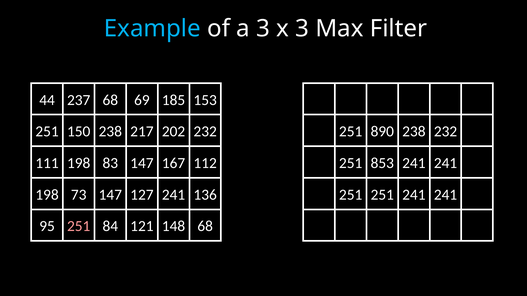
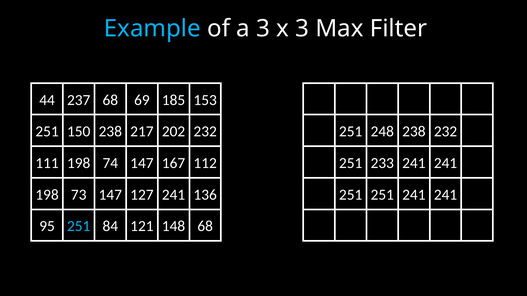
890: 890 -> 248
83: 83 -> 74
853: 853 -> 233
251 at (79, 227) colour: pink -> light blue
